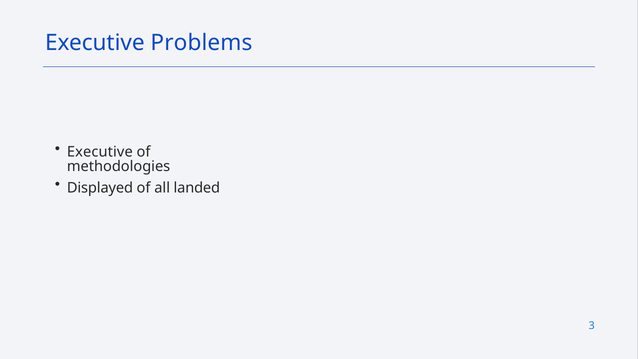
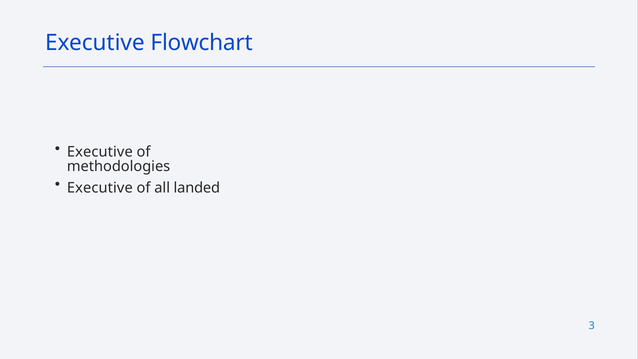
Problems: Problems -> Flowchart
Displayed at (100, 188): Displayed -> Executive
